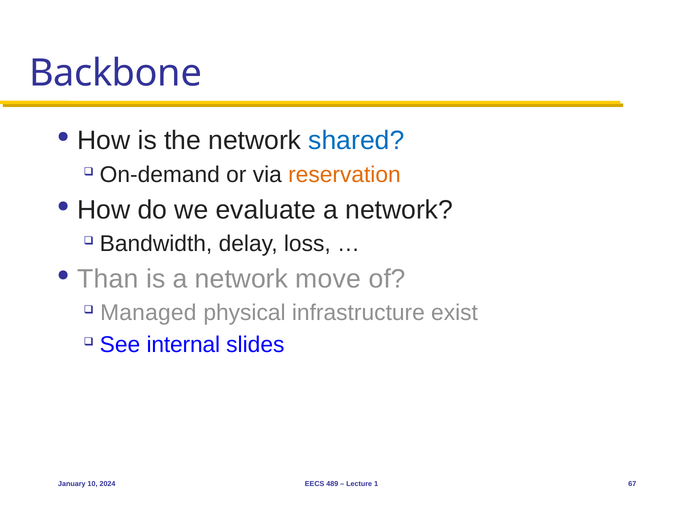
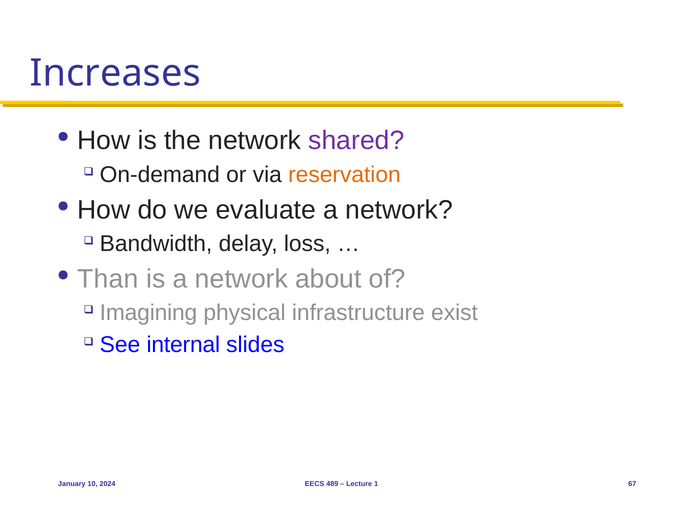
Backbone: Backbone -> Increases
shared colour: blue -> purple
move: move -> about
Managed: Managed -> Imagining
